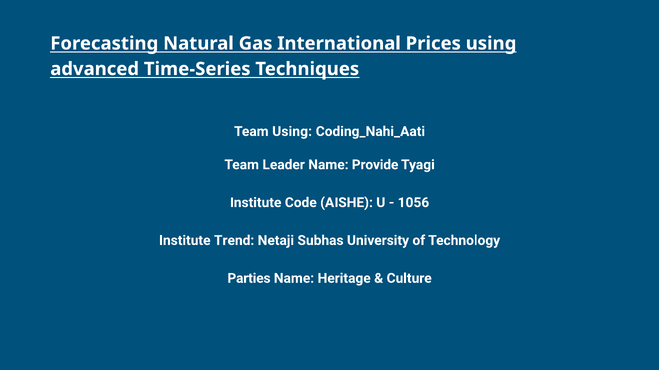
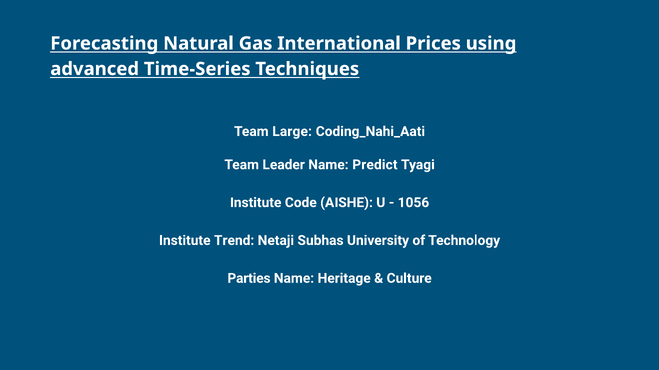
Team Using: Using -> Large
Provide: Provide -> Predict
